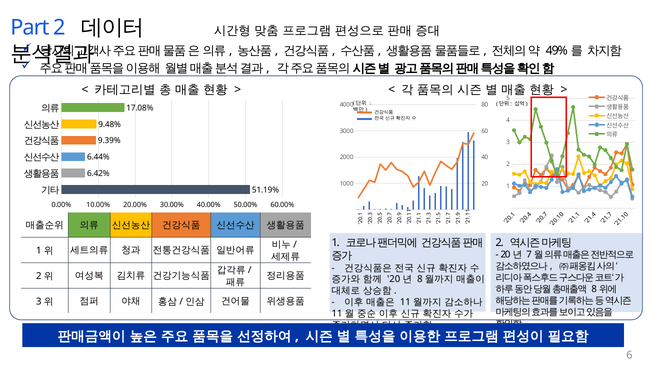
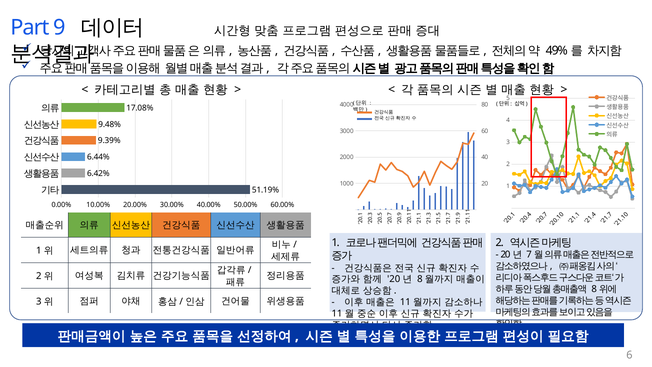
Part 2: 2 -> 9
